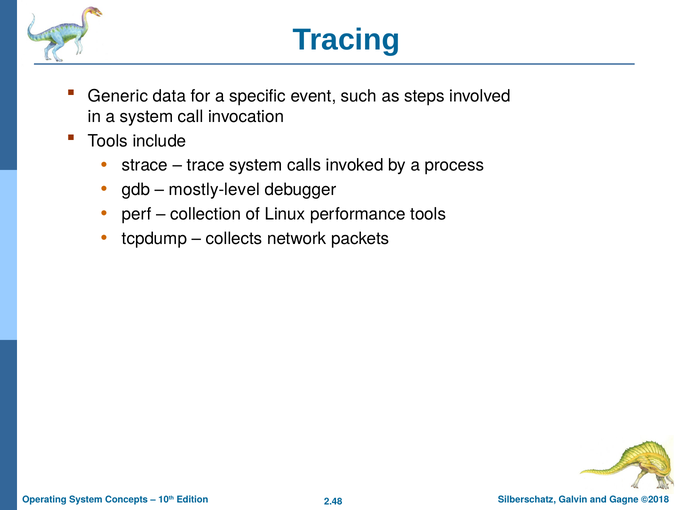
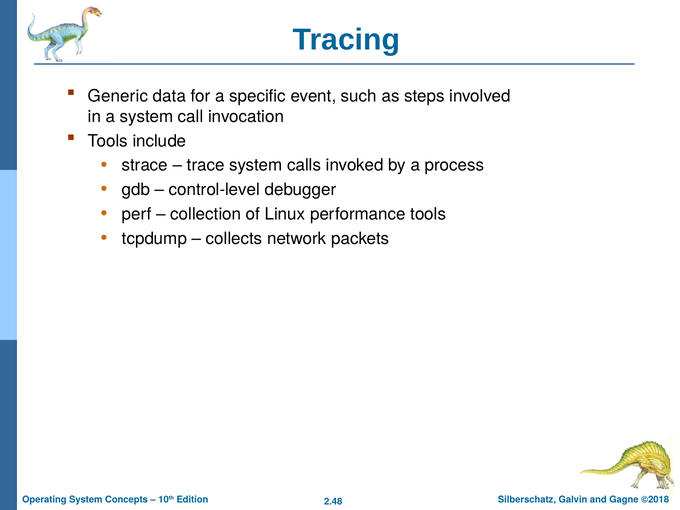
mostly-level: mostly-level -> control-level
